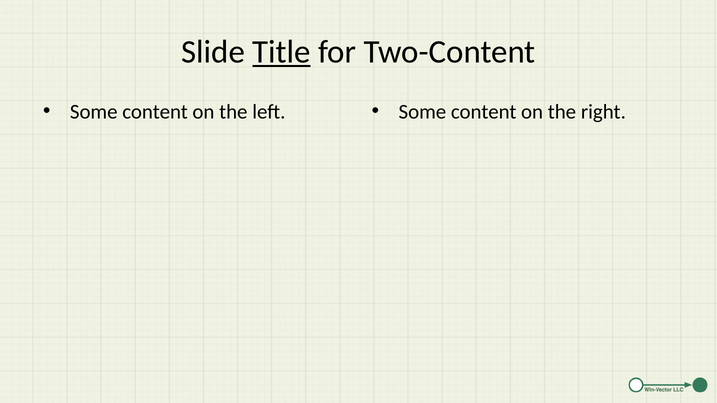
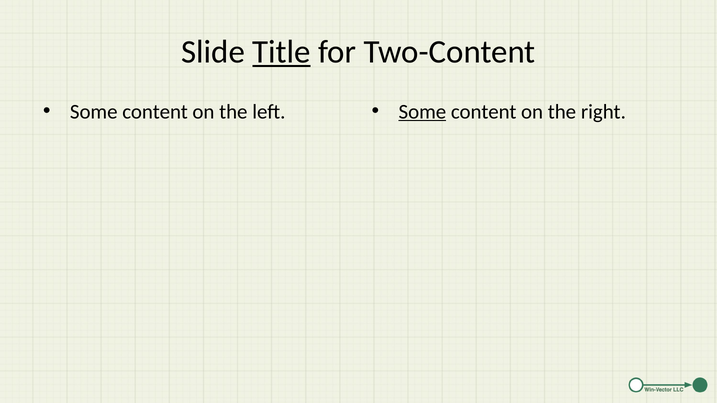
Some at (422, 112) underline: none -> present
